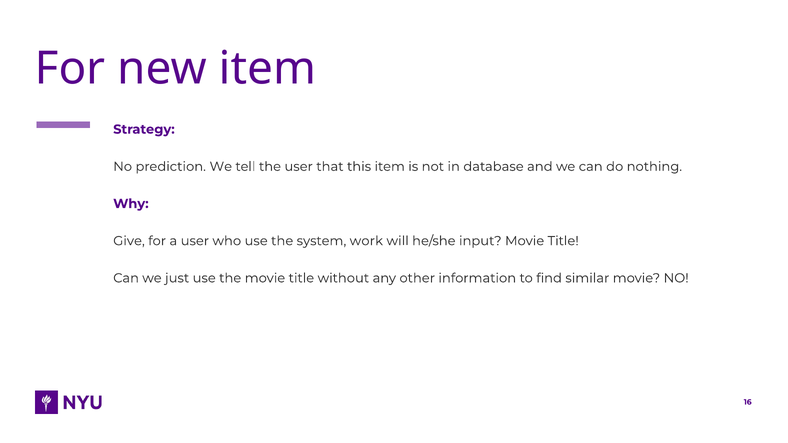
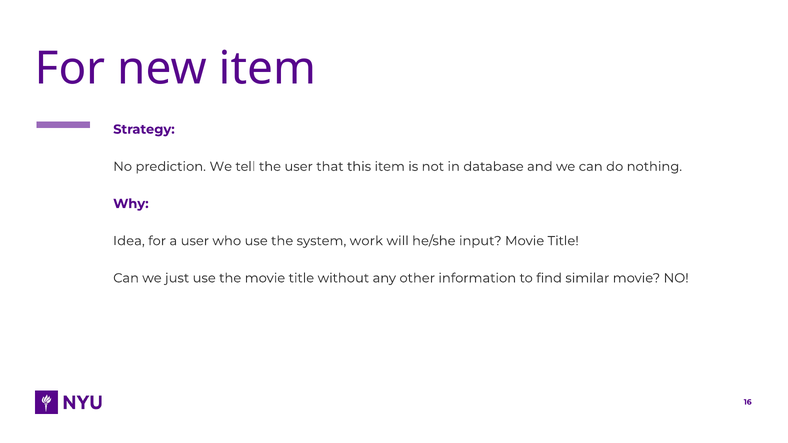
Give: Give -> Idea
